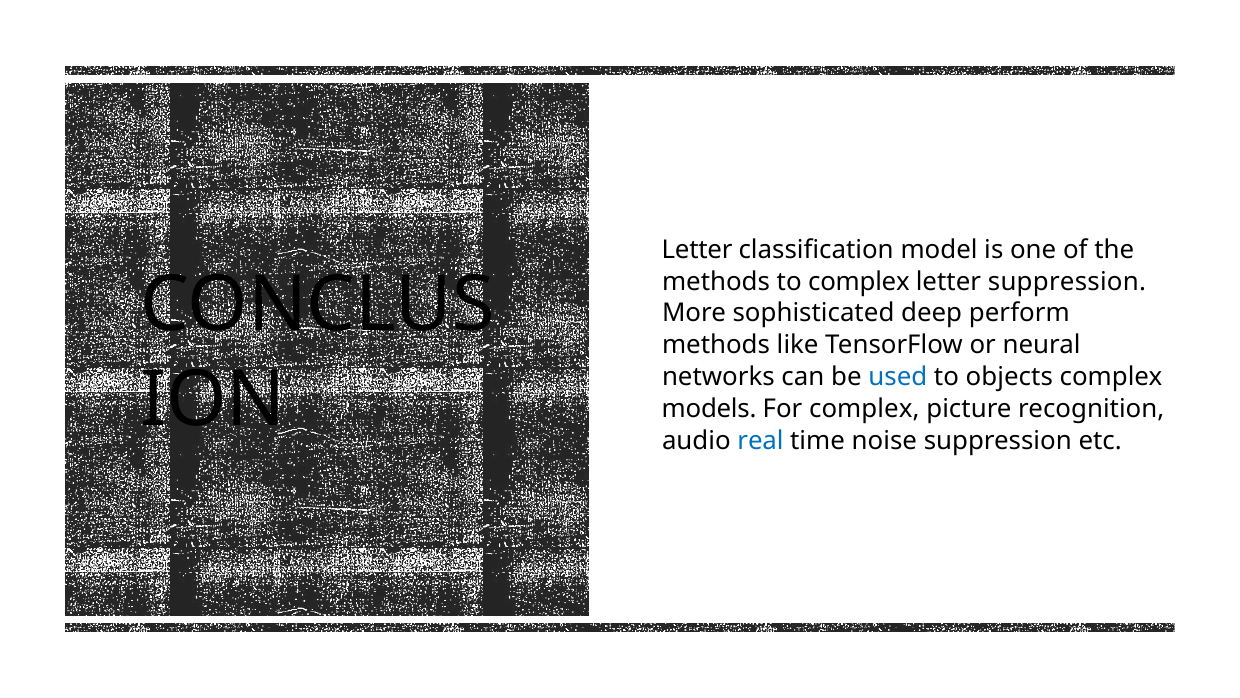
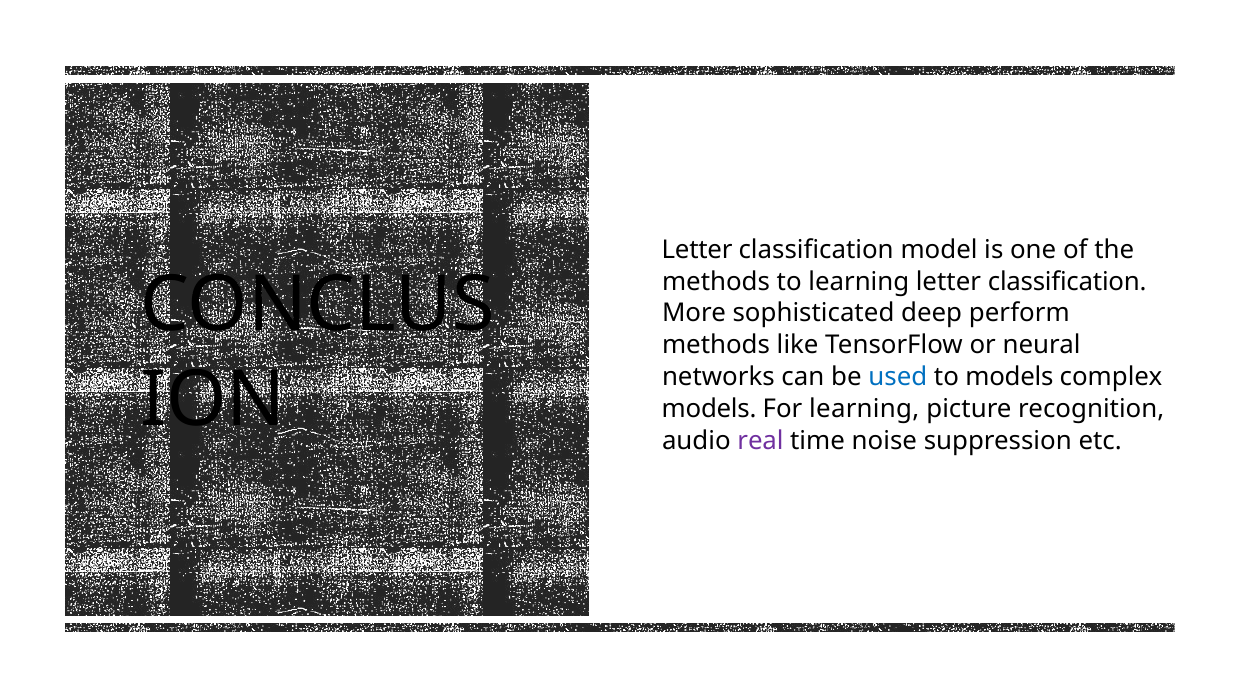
to complex: complex -> learning
suppression at (1067, 281): suppression -> classification
to objects: objects -> models
For complex: complex -> learning
real colour: blue -> purple
